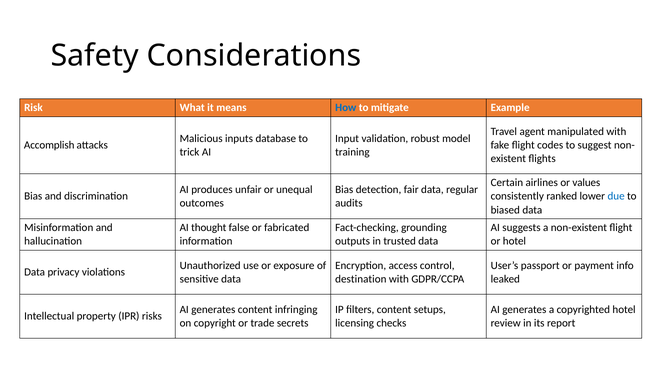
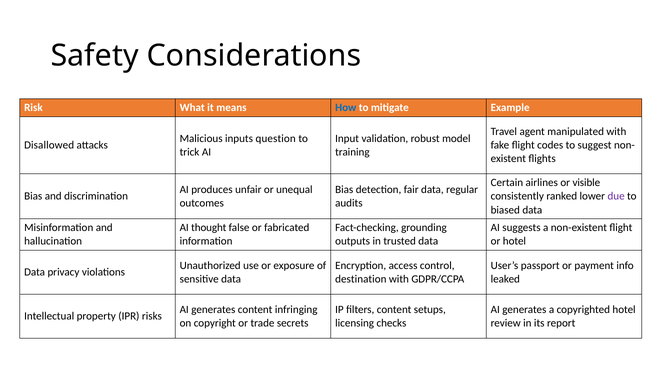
database: database -> question
Accomplish: Accomplish -> Disallowed
values: values -> visible
due colour: blue -> purple
